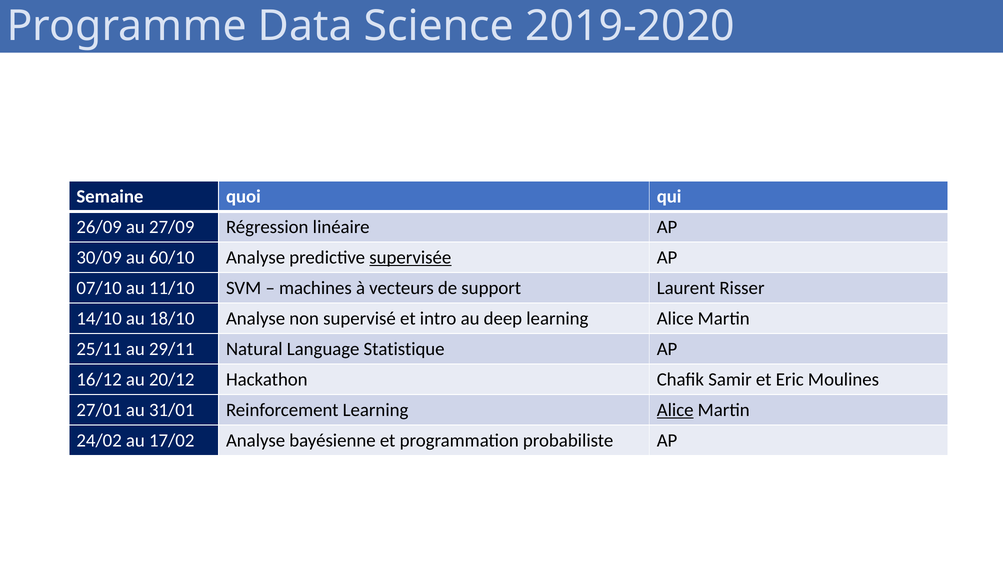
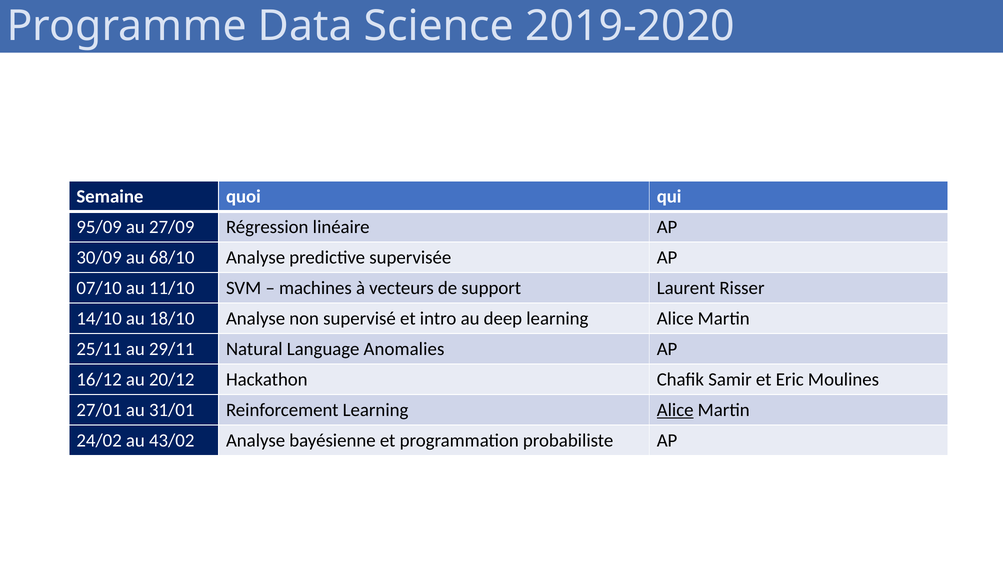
26/09: 26/09 -> 95/09
60/10: 60/10 -> 68/10
supervisée underline: present -> none
Statistique: Statistique -> Anomalies
17/02: 17/02 -> 43/02
